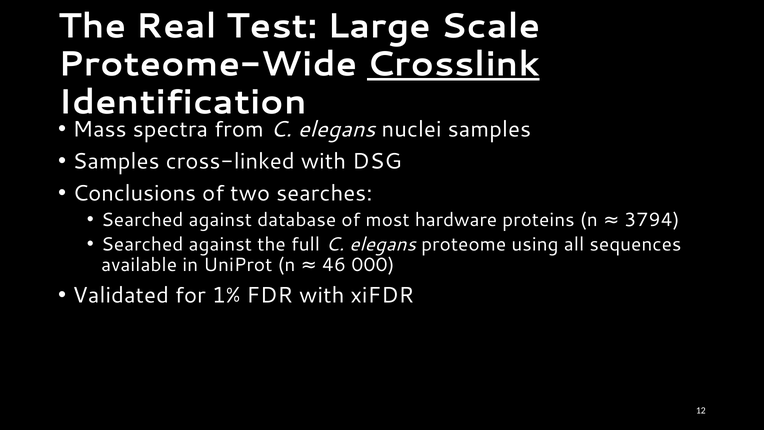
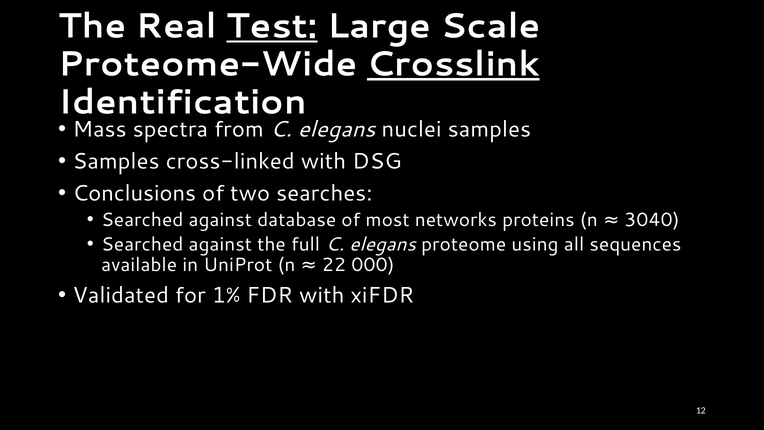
Test underline: none -> present
hardware: hardware -> networks
3794: 3794 -> 3040
46: 46 -> 22
